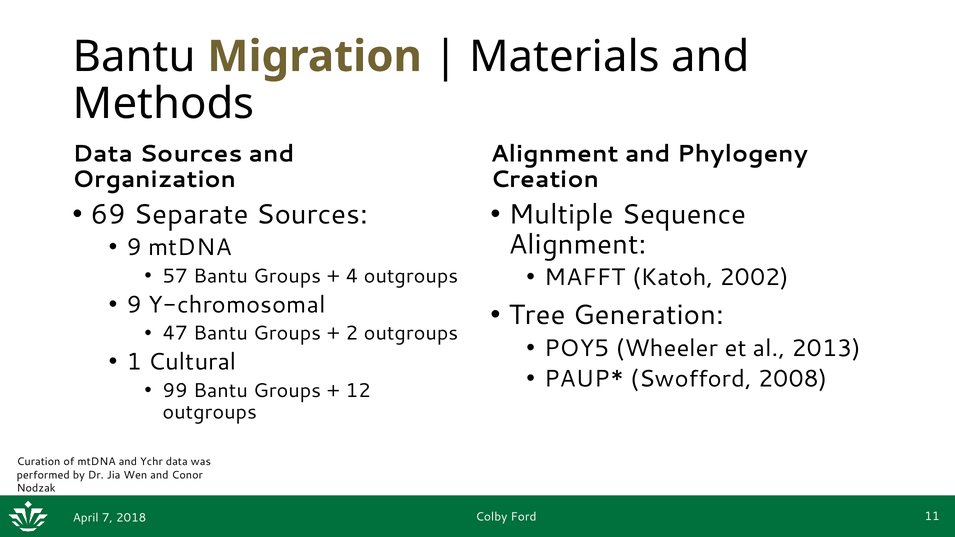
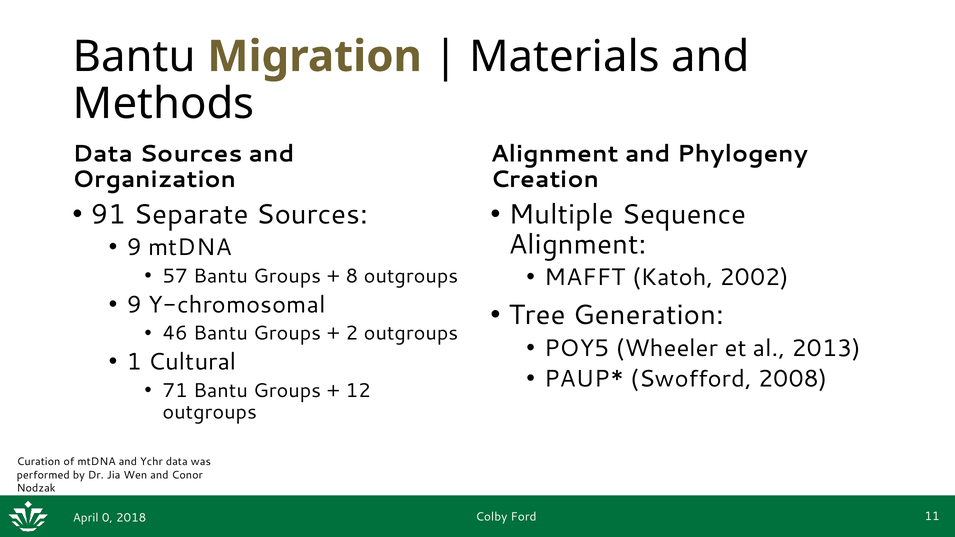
69: 69 -> 91
4: 4 -> 8
47: 47 -> 46
99: 99 -> 71
7: 7 -> 0
